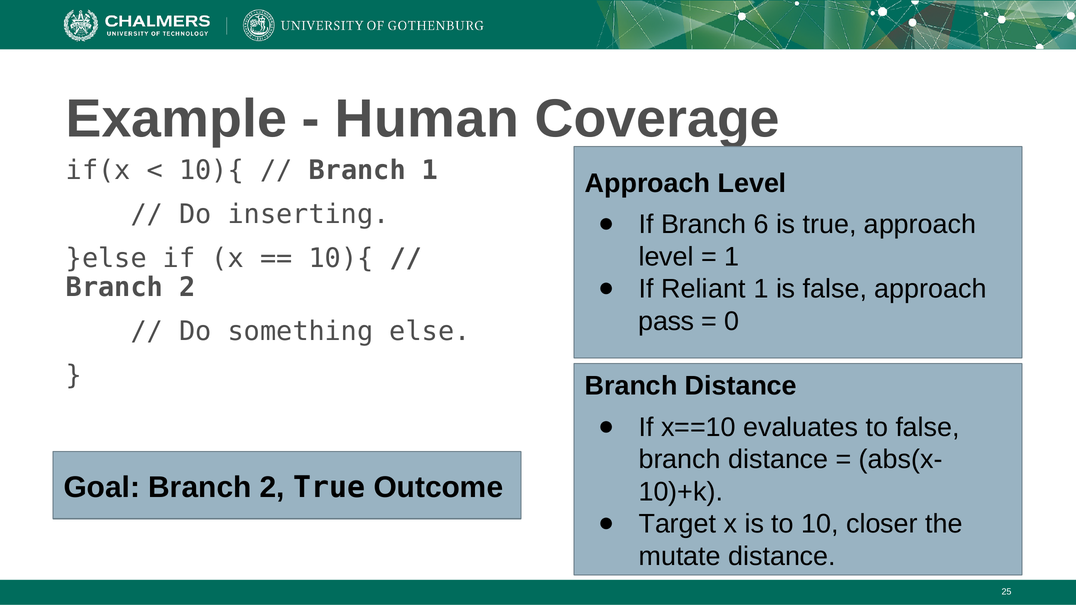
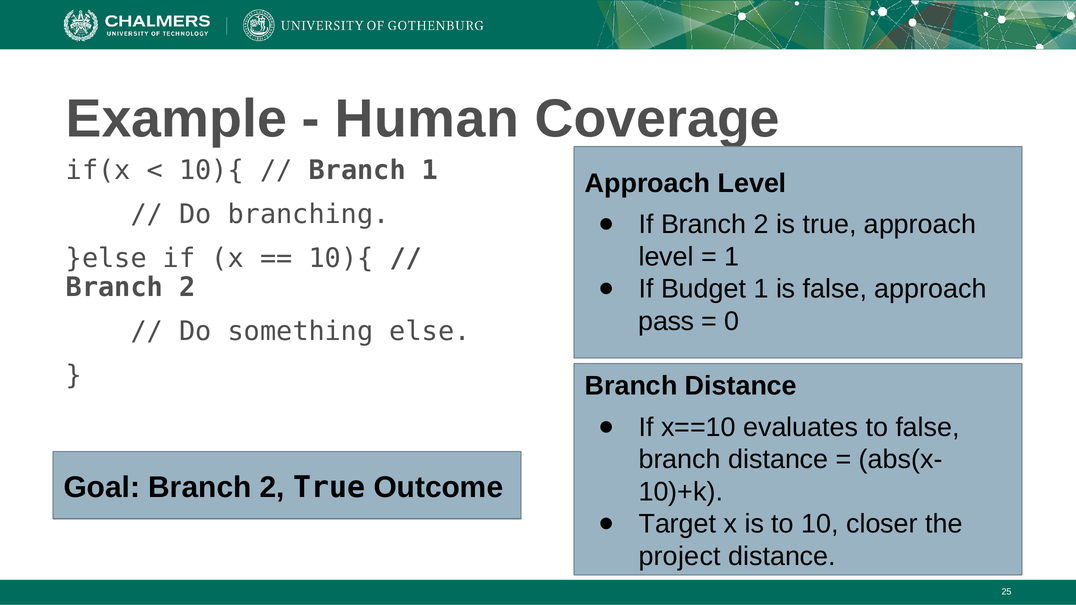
inserting: inserting -> branching
If Branch 6: 6 -> 2
Reliant: Reliant -> Budget
mutate: mutate -> project
